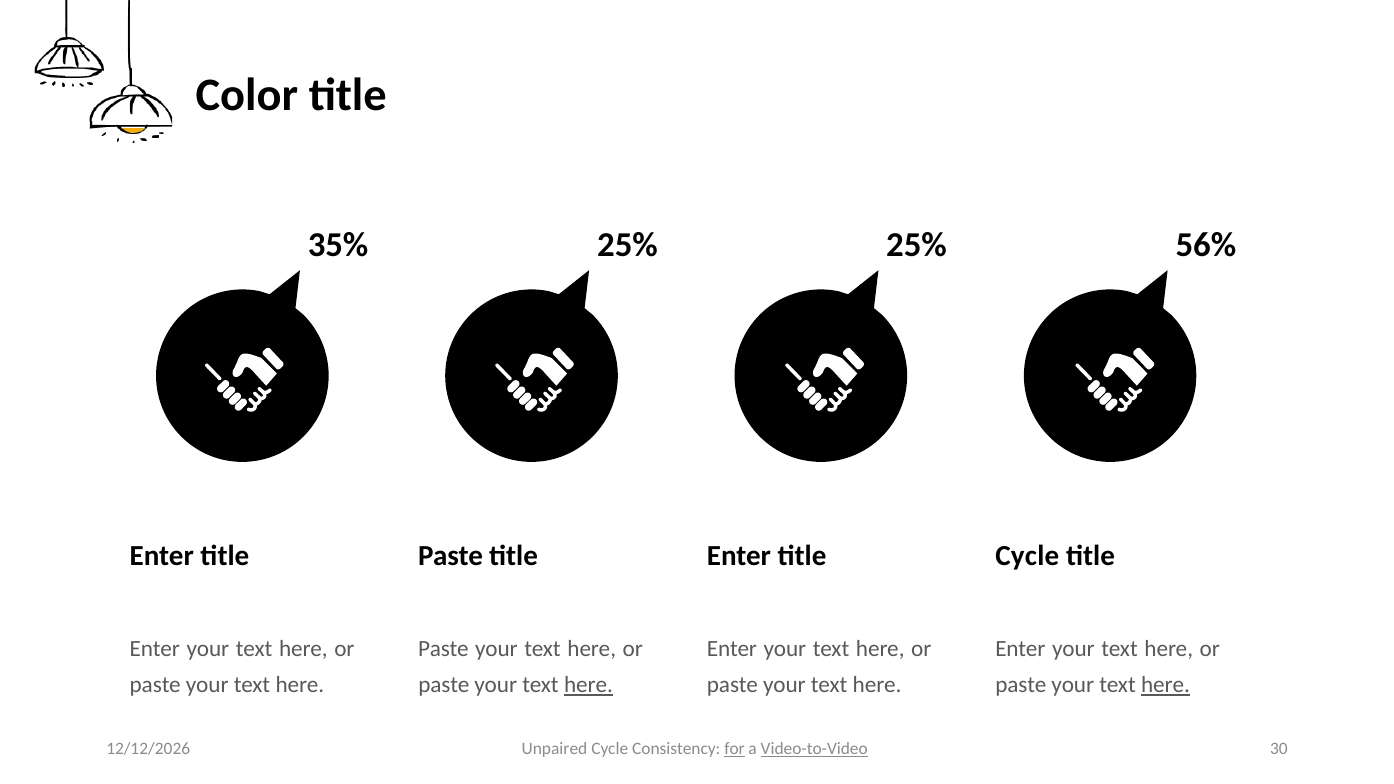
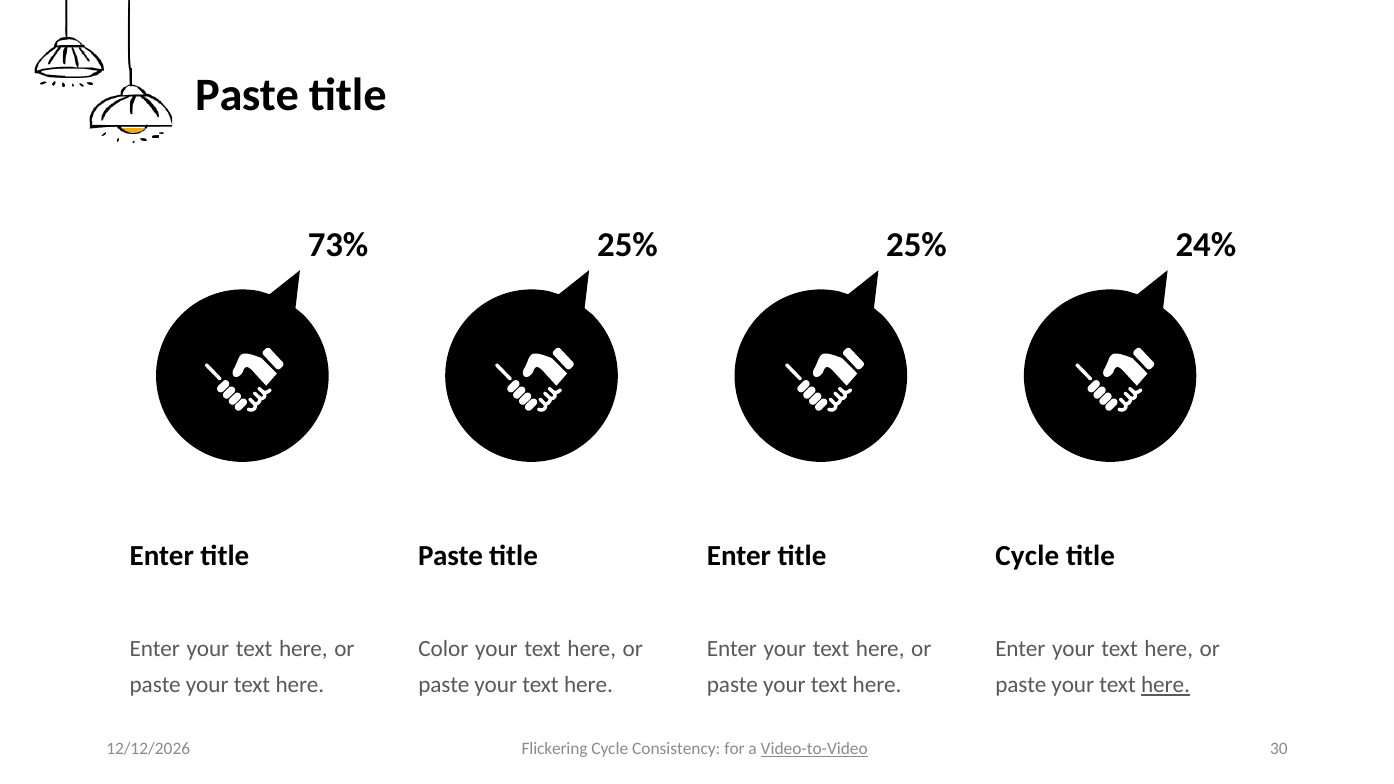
Color at (247, 96): Color -> Paste
35%: 35% -> 73%
56%: 56% -> 24%
Paste at (443, 649): Paste -> Color
here at (588, 685) underline: present -> none
Unpaired: Unpaired -> Flickering
for underline: present -> none
